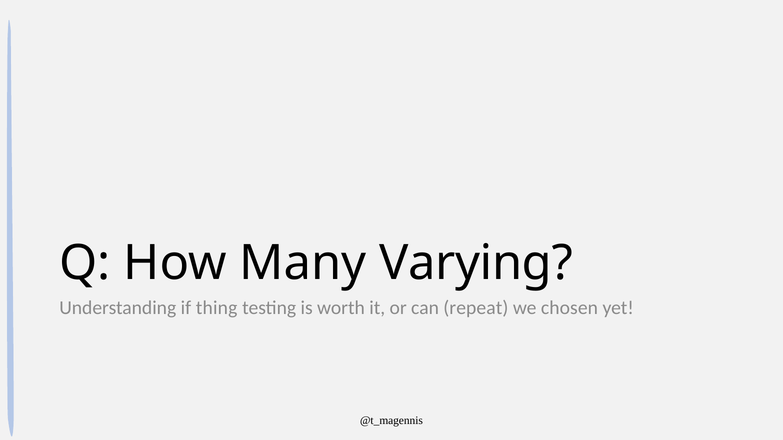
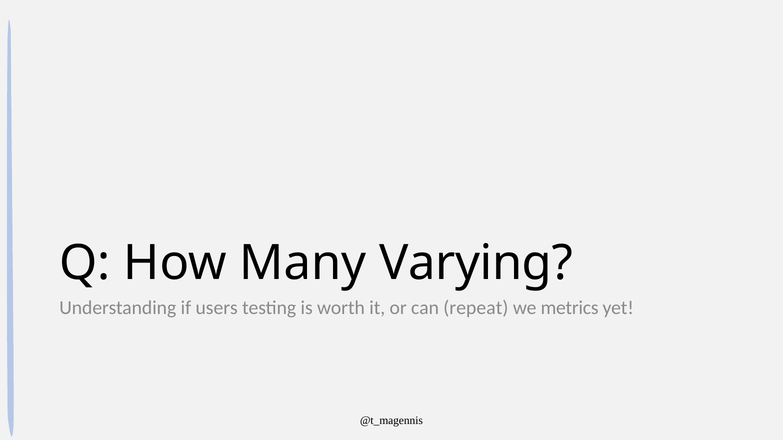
thing: thing -> users
chosen: chosen -> metrics
